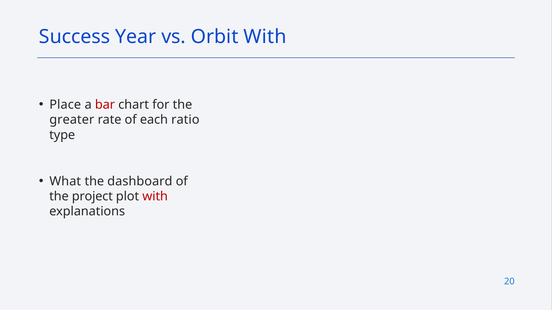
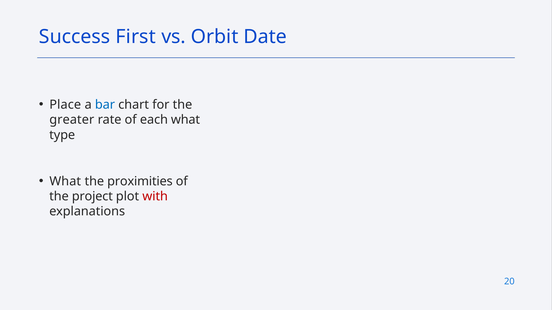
Year: Year -> First
Orbit With: With -> Date
bar colour: red -> blue
each ratio: ratio -> what
dashboard: dashboard -> proximities
